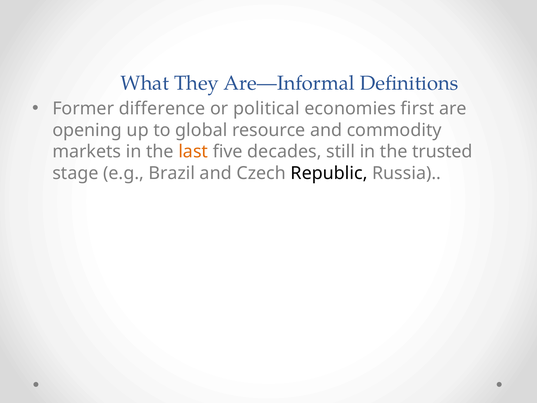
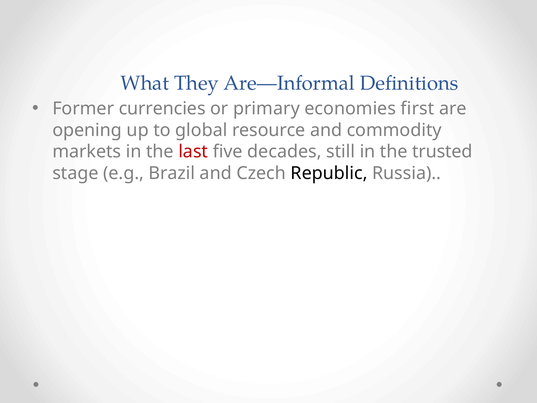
difference: difference -> currencies
political: political -> primary
last colour: orange -> red
